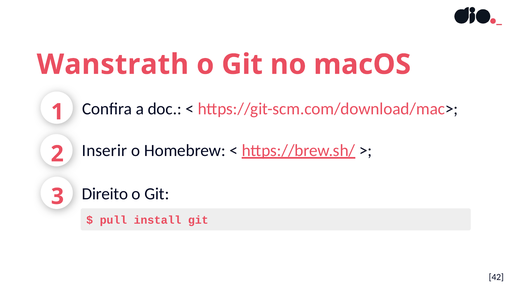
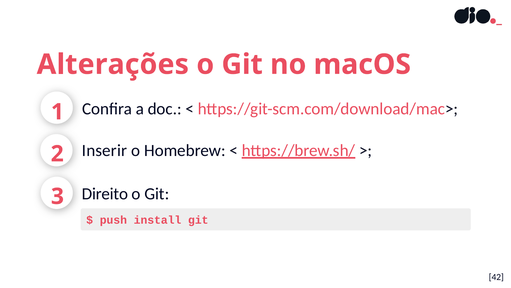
Wanstrath: Wanstrath -> Alterações
pull: pull -> push
